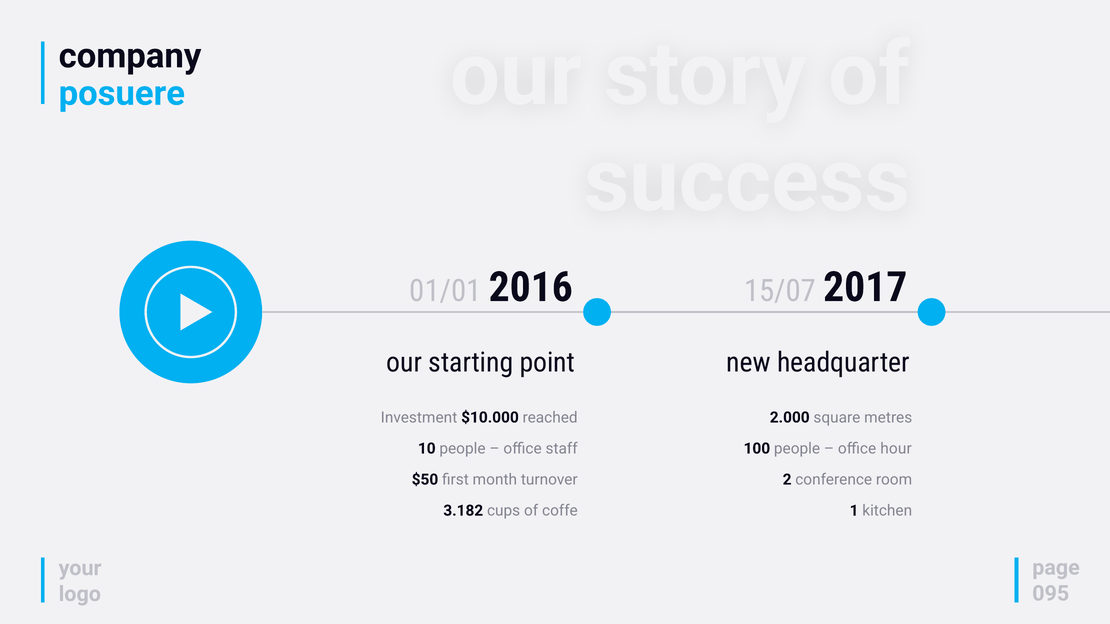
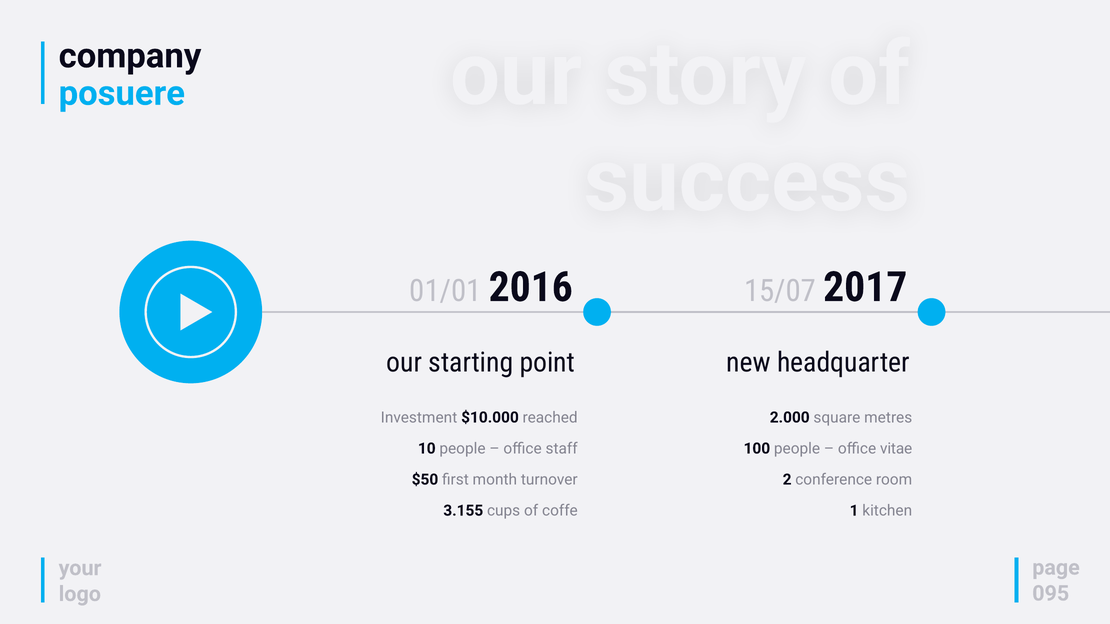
hour: hour -> vitae
3.182: 3.182 -> 3.155
